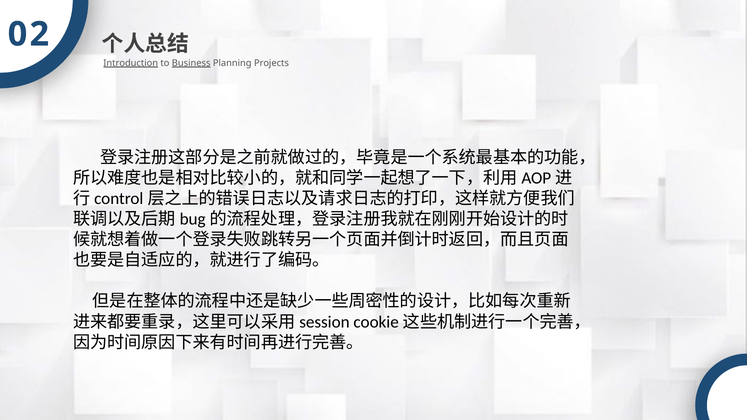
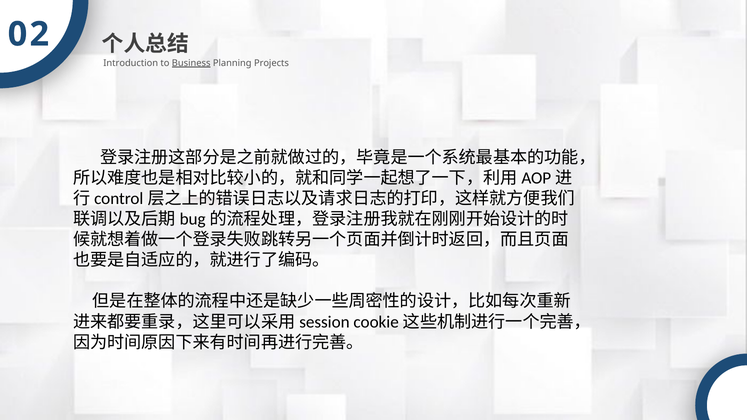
Introduction underline: present -> none
